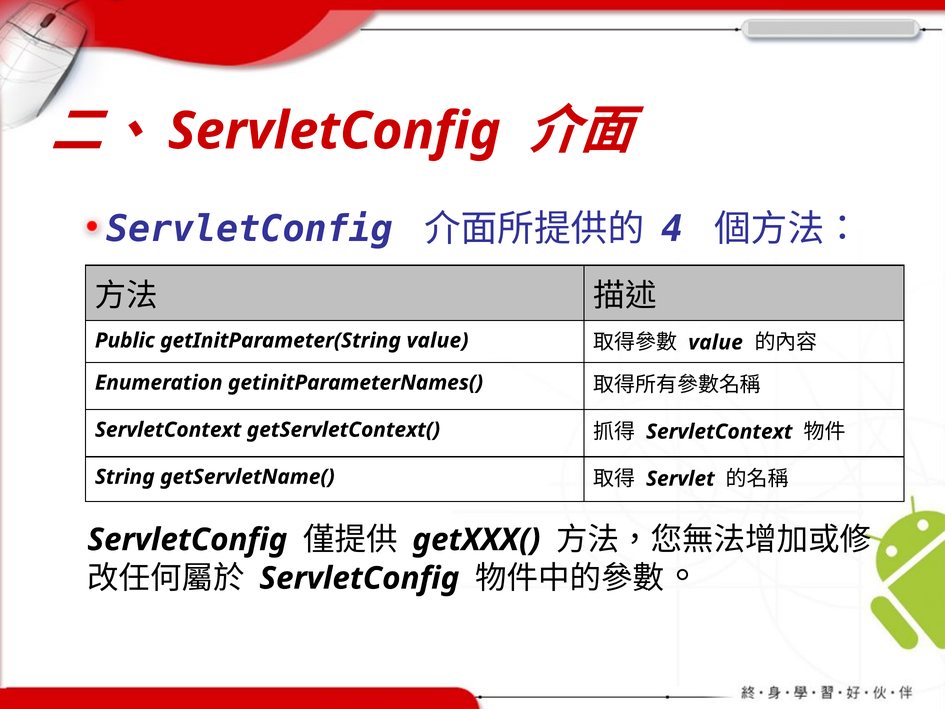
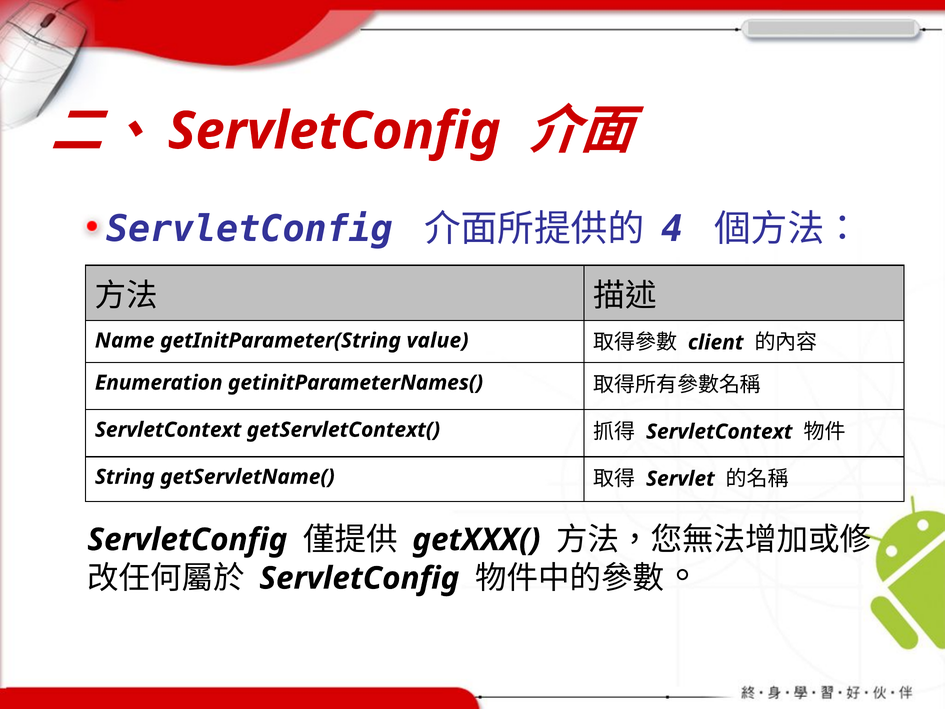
Public: Public -> Name
value at (716, 342): value -> client
